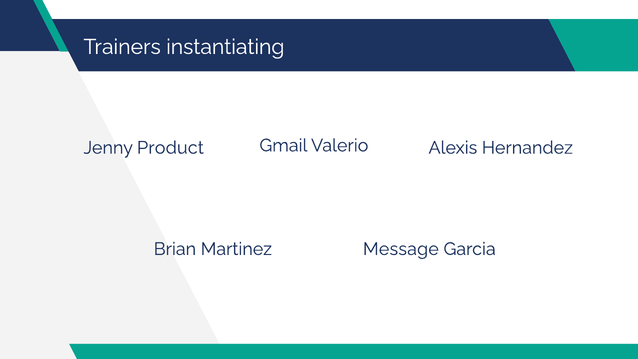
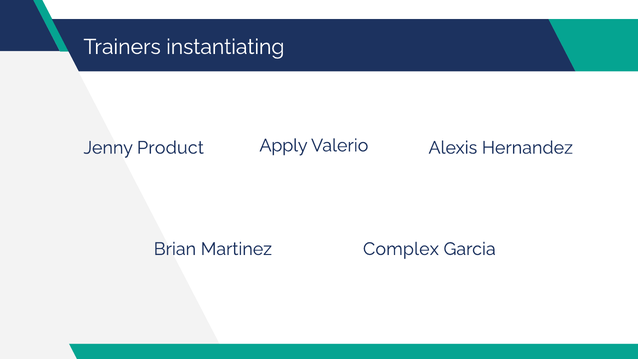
Gmail: Gmail -> Apply
Message: Message -> Complex
